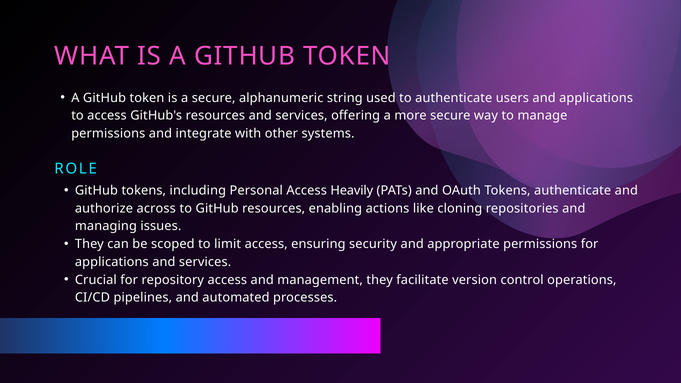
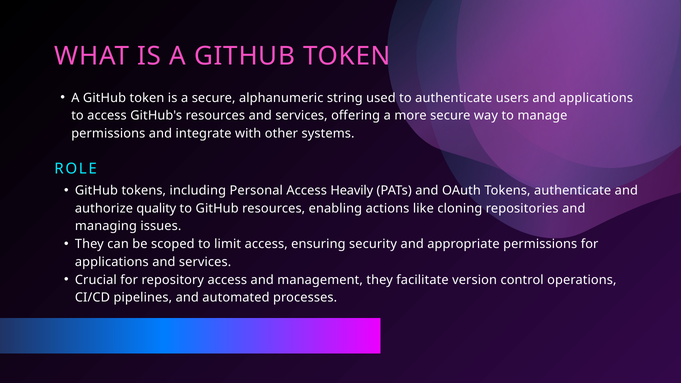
across: across -> quality
